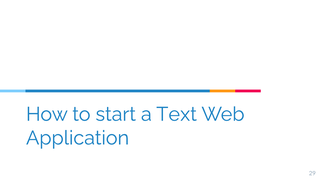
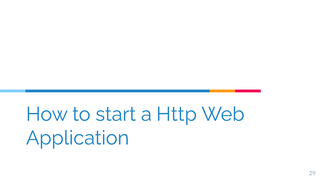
Text: Text -> Http
